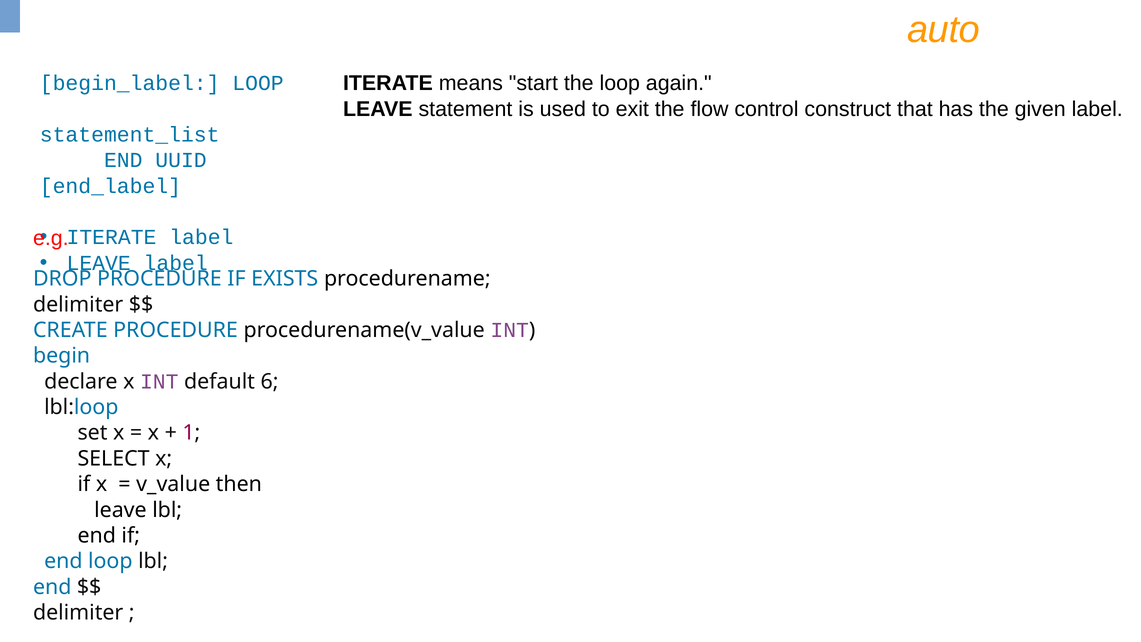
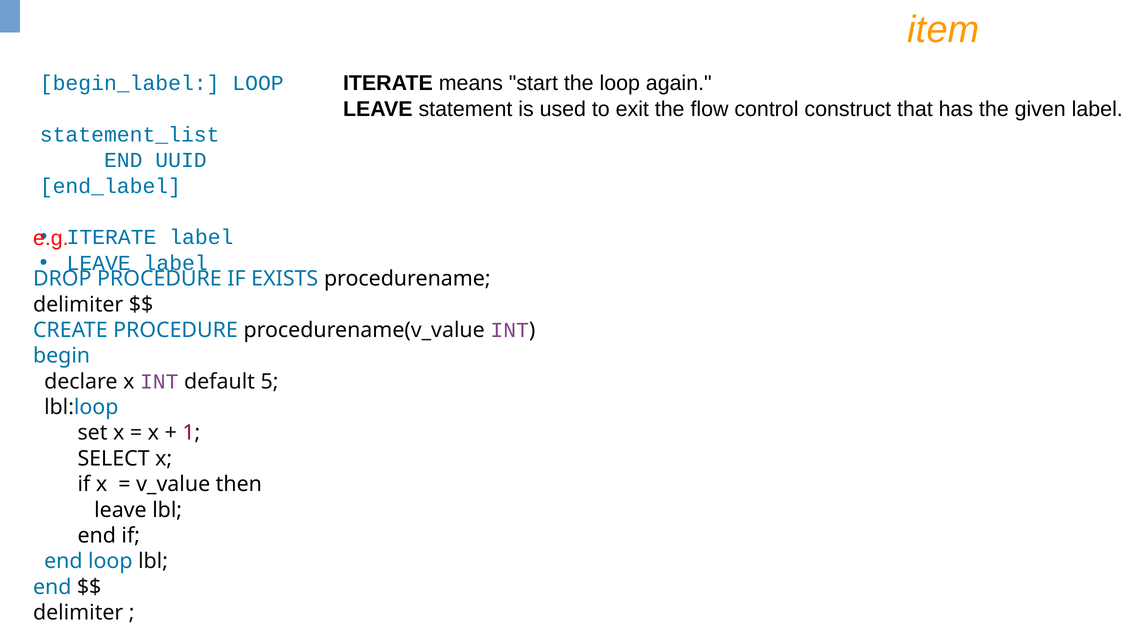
auto: auto -> item
6: 6 -> 5
